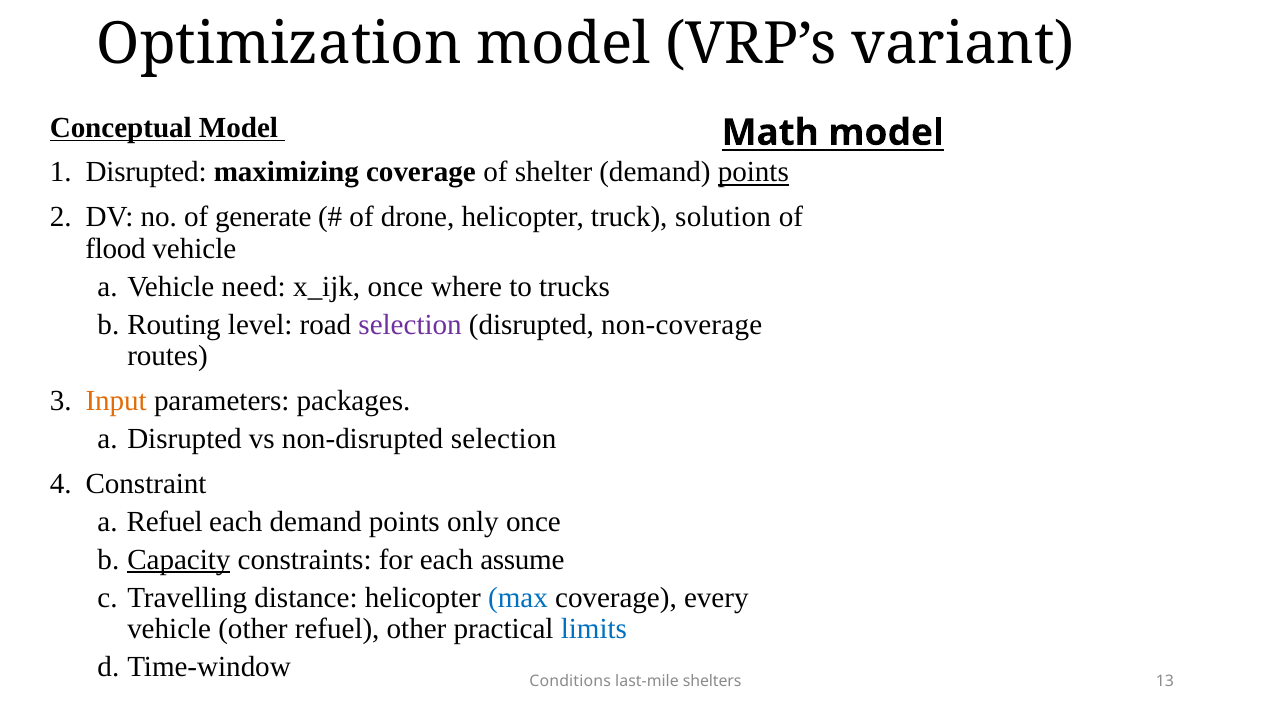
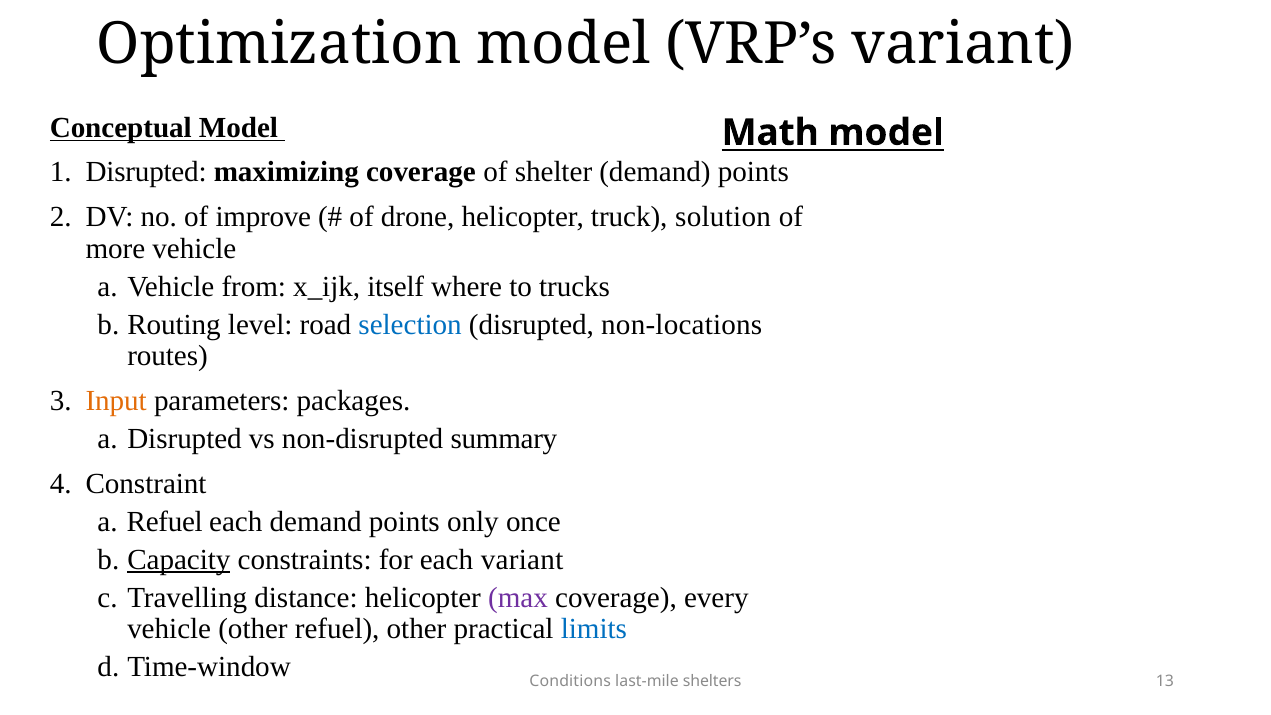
points at (753, 172) underline: present -> none
generate: generate -> improve
flood: flood -> more
need: need -> from
x_ijk once: once -> itself
selection at (410, 325) colour: purple -> blue
non-coverage: non-coverage -> non-locations
non-disrupted selection: selection -> summary
each assume: assume -> variant
max colour: blue -> purple
